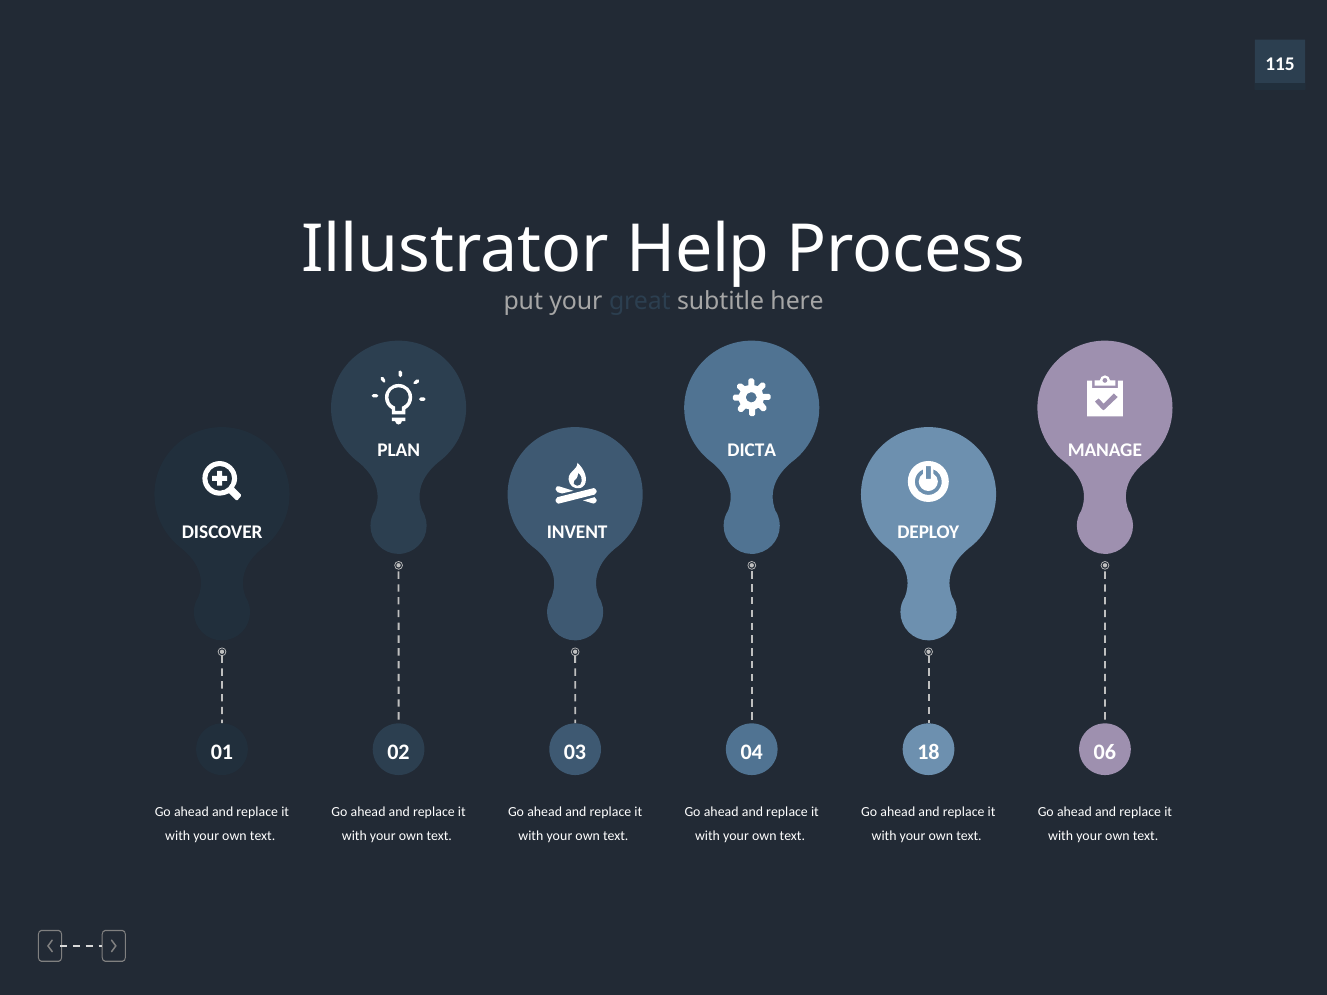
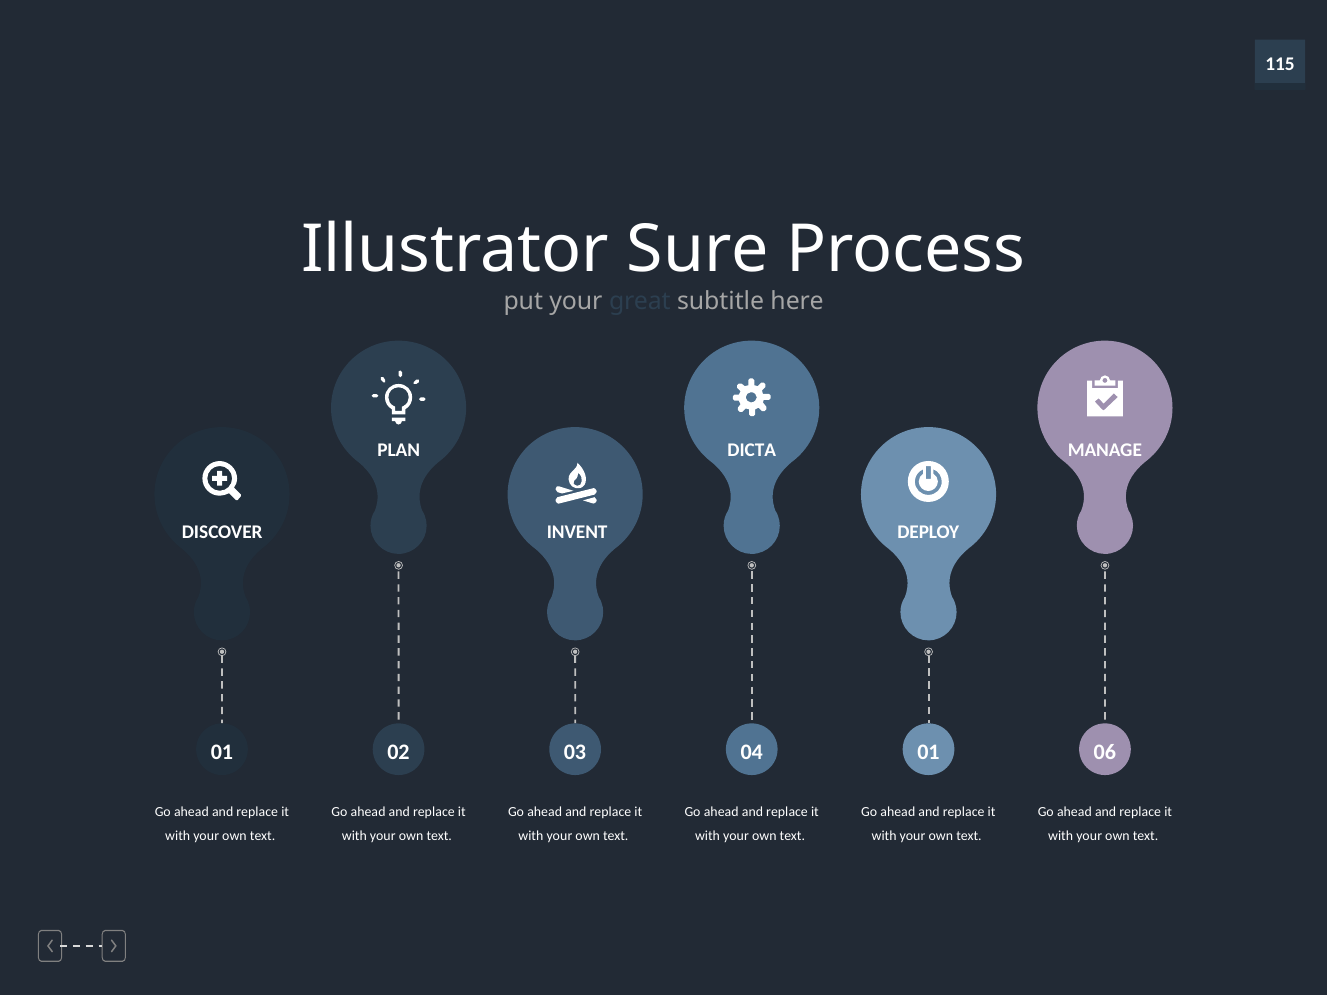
Help: Help -> Sure
04 18: 18 -> 01
